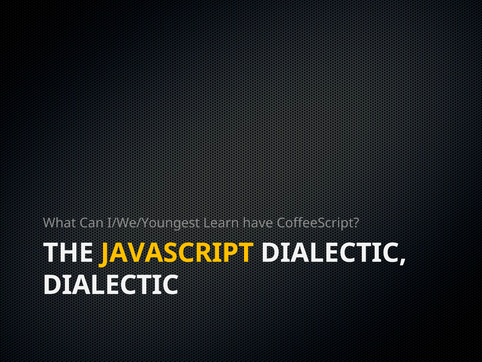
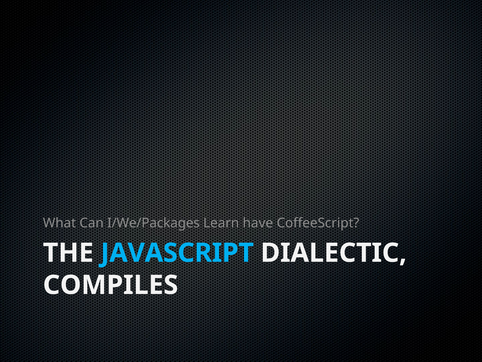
I/We/Youngest: I/We/Youngest -> I/We/Packages
JAVASCRIPT colour: yellow -> light blue
DIALECTIC at (111, 285): DIALECTIC -> COMPILES
